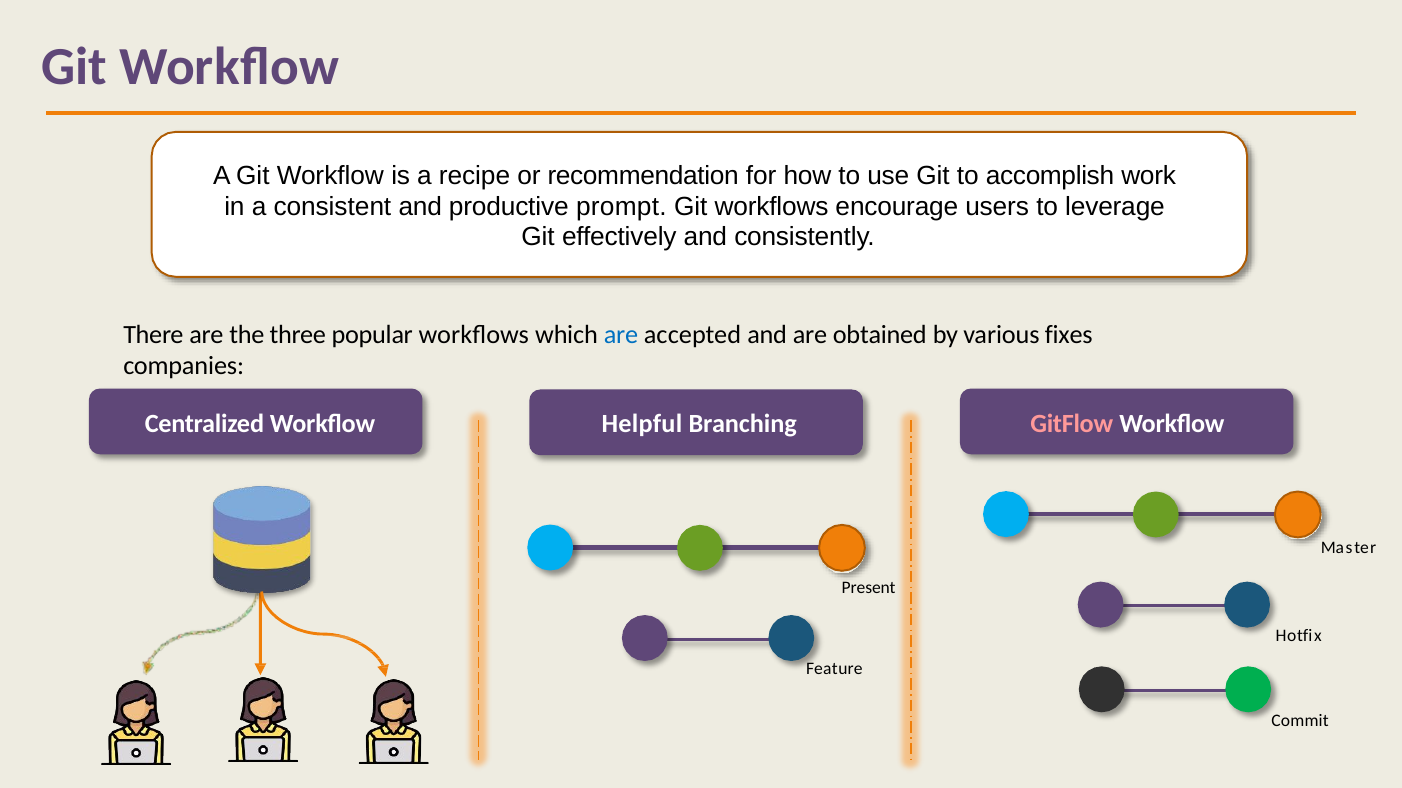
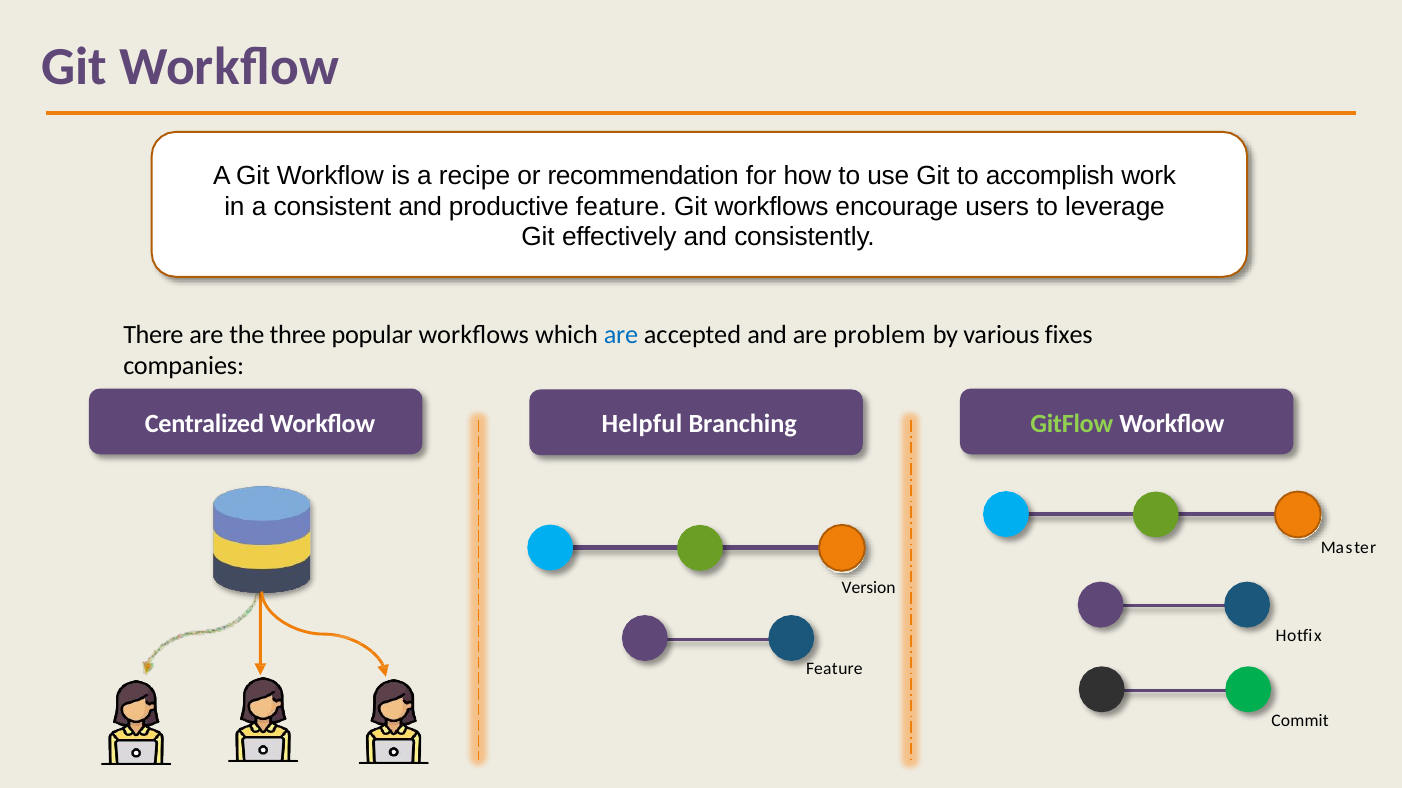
productive prompt: prompt -> feature
obtained: obtained -> problem
GitFlow colour: pink -> light green
Present: Present -> Version
